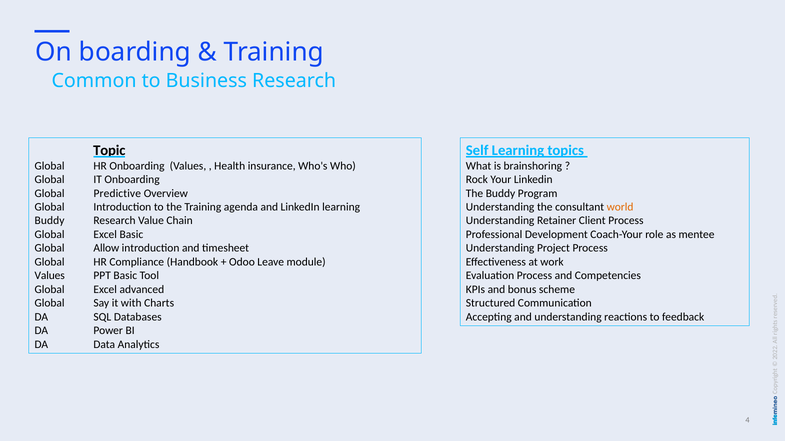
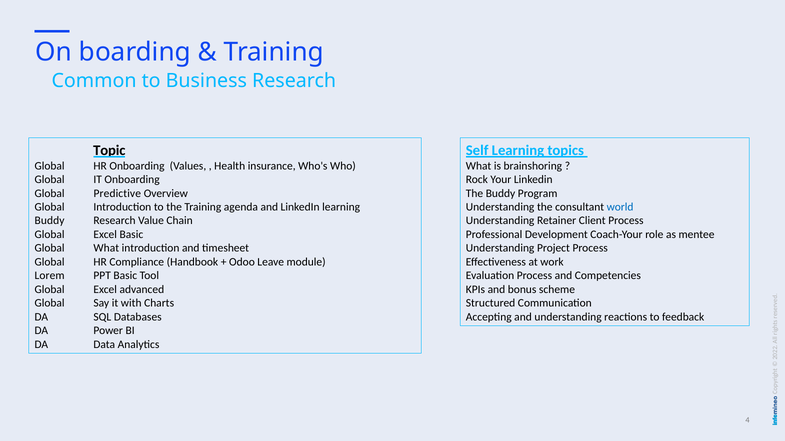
world colour: orange -> blue
Global Allow: Allow -> What
Values at (50, 276): Values -> Lorem
